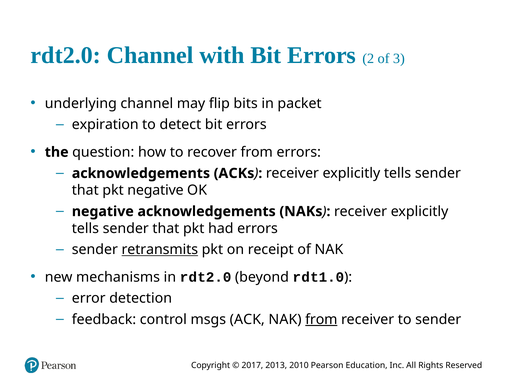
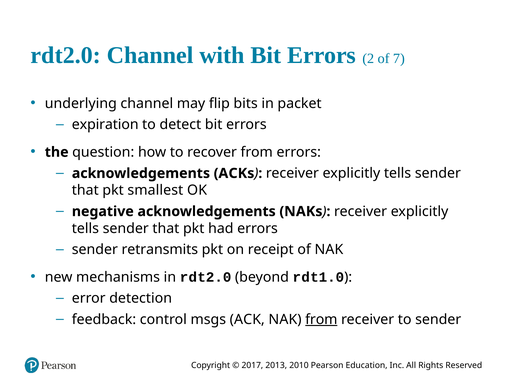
3: 3 -> 7
pkt negative: negative -> smallest
retransmits underline: present -> none
